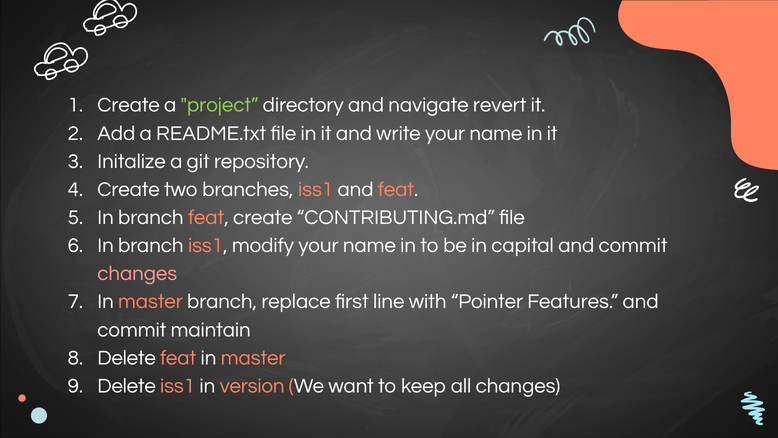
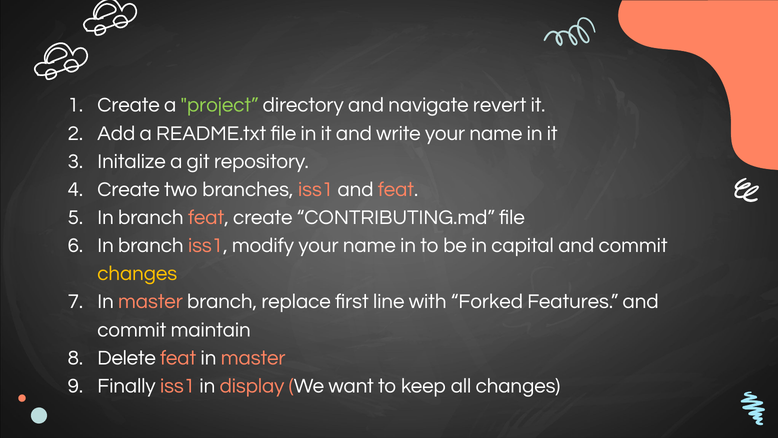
changes at (137, 273) colour: pink -> yellow
Pointer: Pointer -> Forked
Delete at (127, 386): Delete -> Finally
version: version -> display
